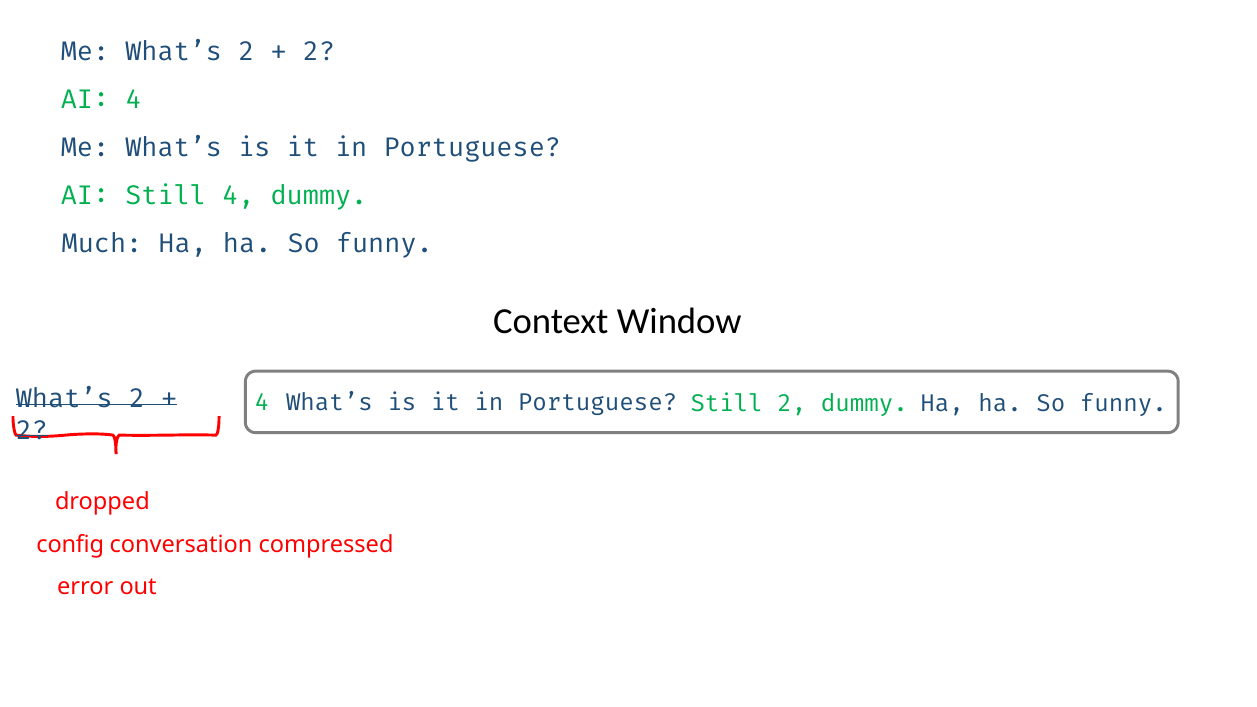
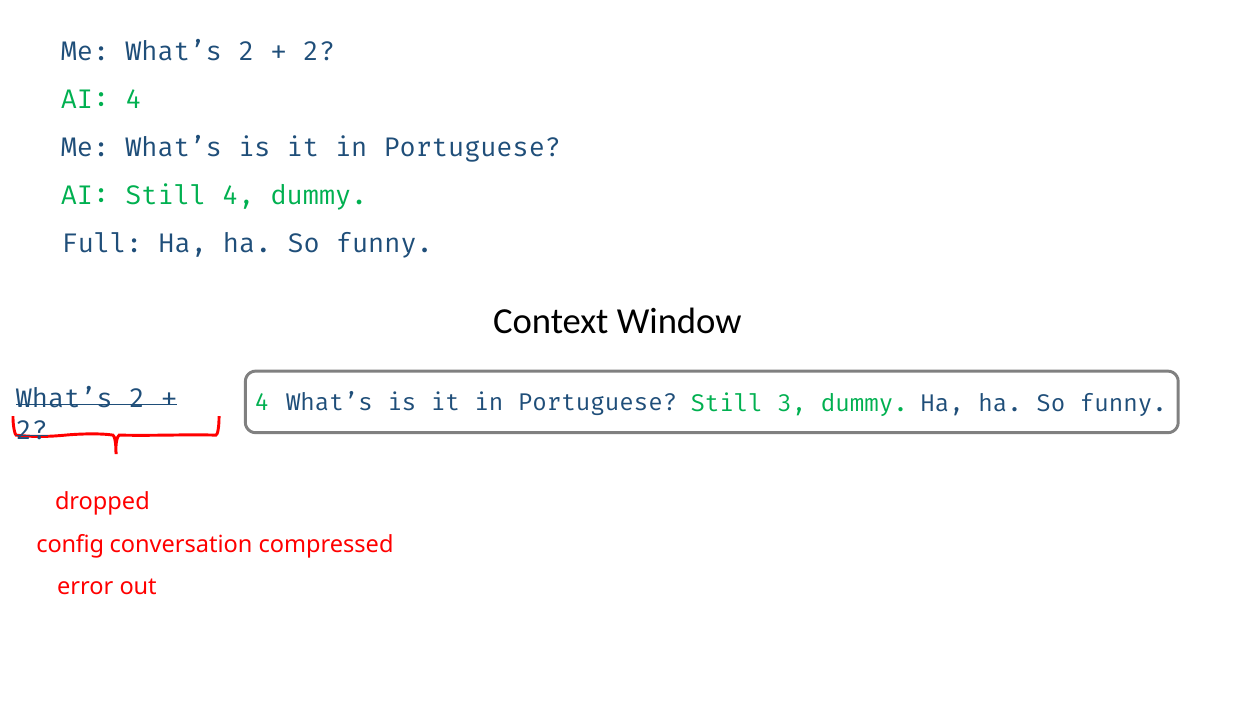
Much: Much -> Full
Still 2: 2 -> 3
